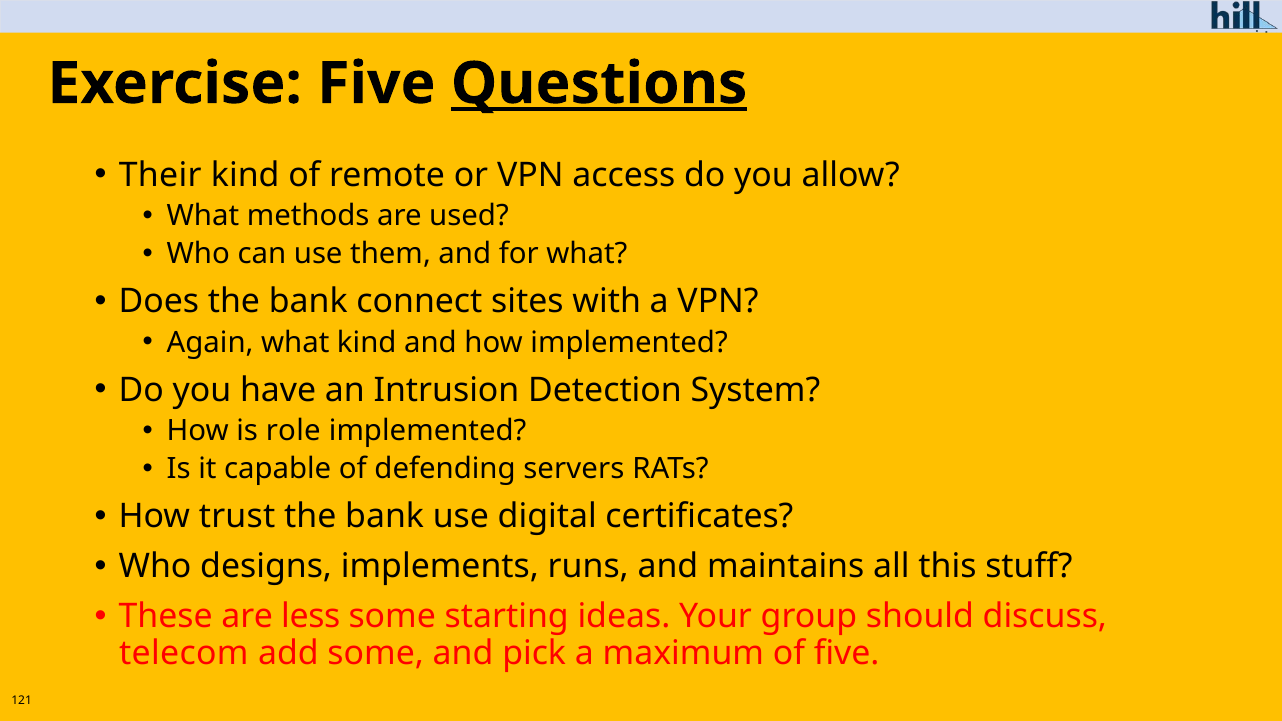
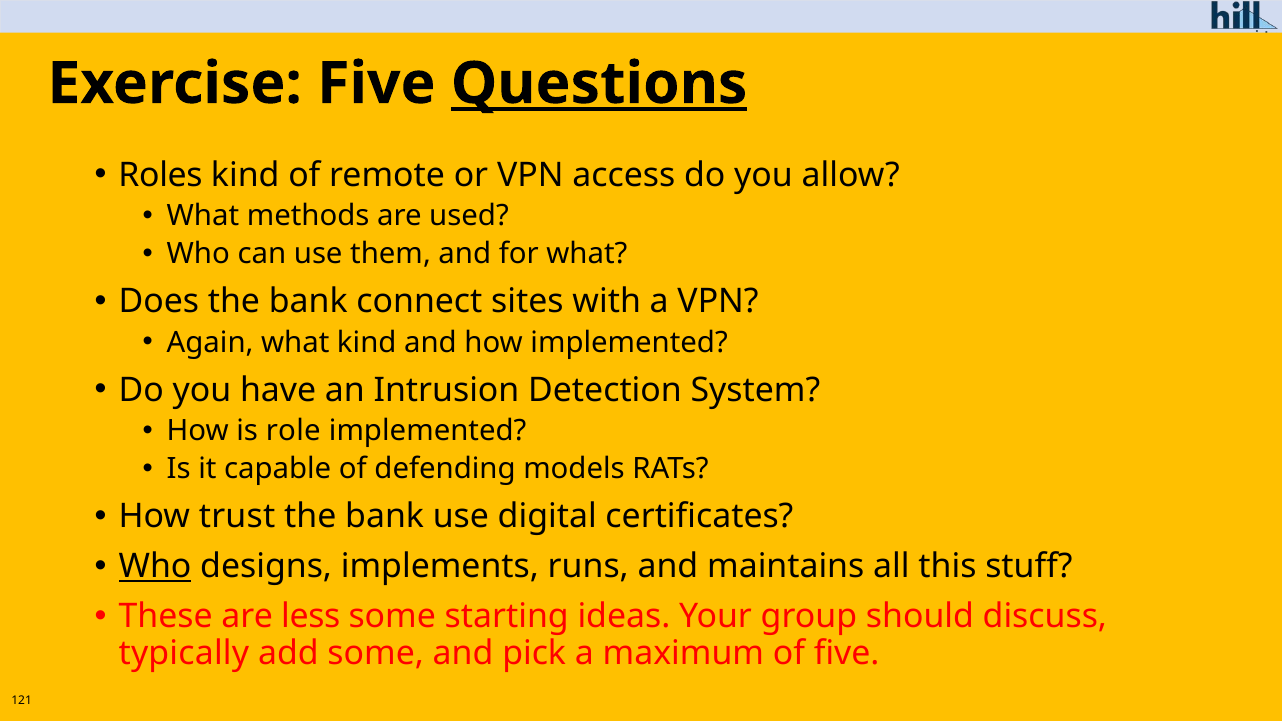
Their: Their -> Roles
servers: servers -> models
Who at (155, 567) underline: none -> present
telecom: telecom -> typically
